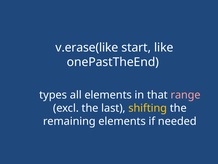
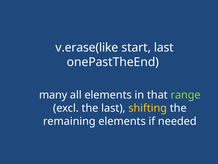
start like: like -> last
types: types -> many
range colour: pink -> light green
